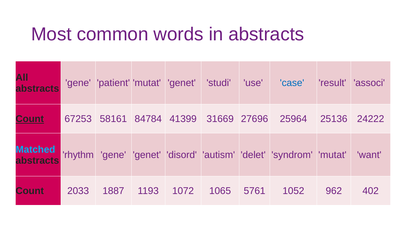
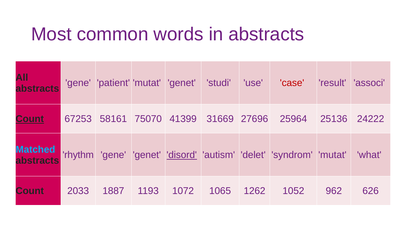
case colour: blue -> red
84784: 84784 -> 75070
disord underline: none -> present
want: want -> what
5761: 5761 -> 1262
402: 402 -> 626
